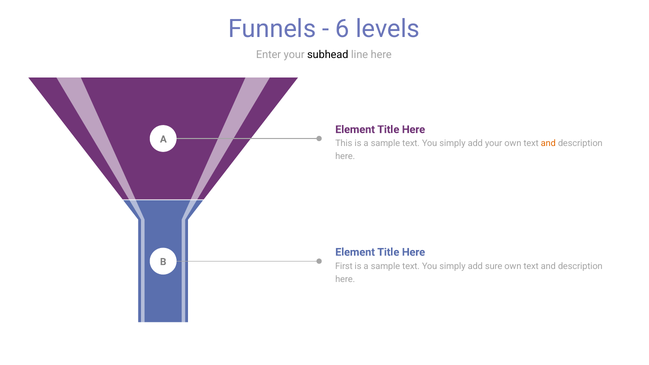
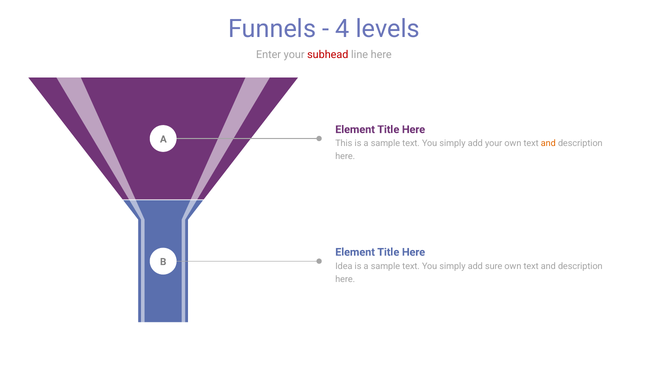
6: 6 -> 4
subhead colour: black -> red
First: First -> Idea
